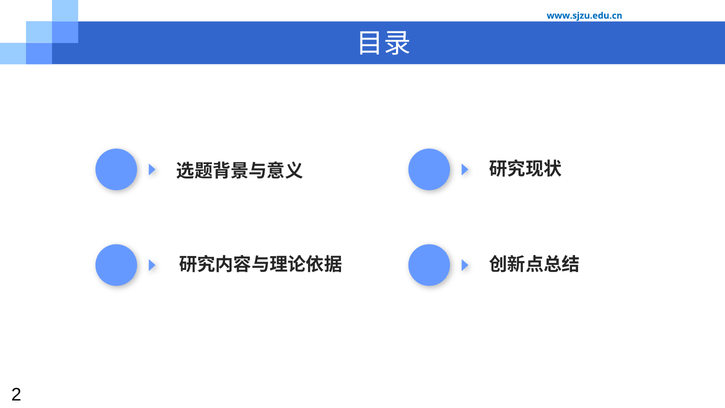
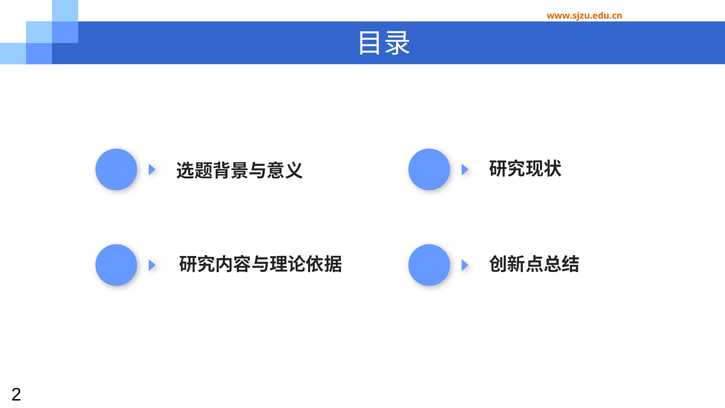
www.sjzu.edu.cn colour: blue -> orange
